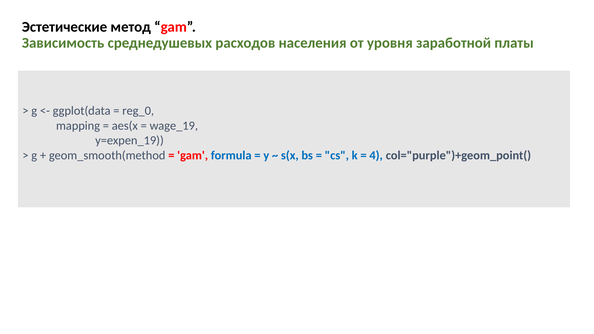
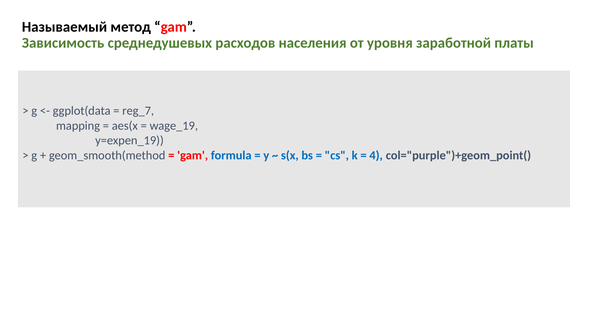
Эстетические: Эстетические -> Называемый
reg_0: reg_0 -> reg_7
